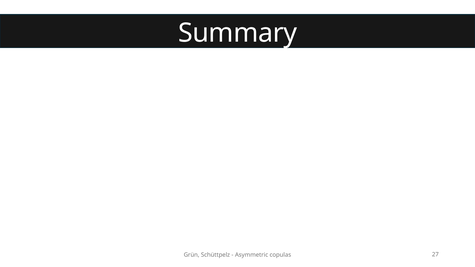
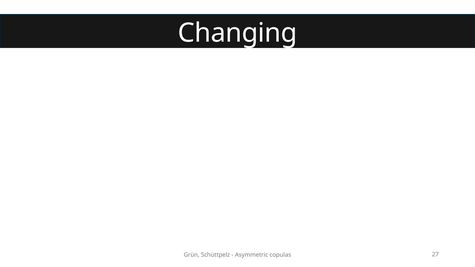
Summary: Summary -> Changing
